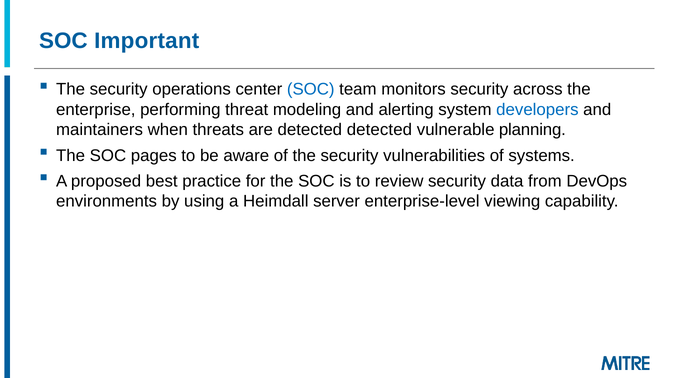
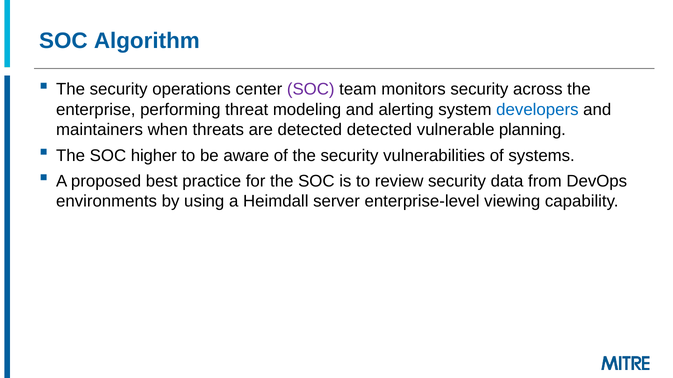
Important: Important -> Algorithm
SOC at (311, 90) colour: blue -> purple
pages: pages -> higher
